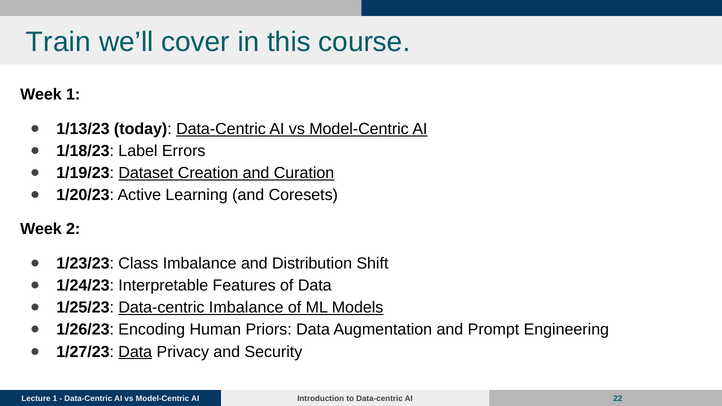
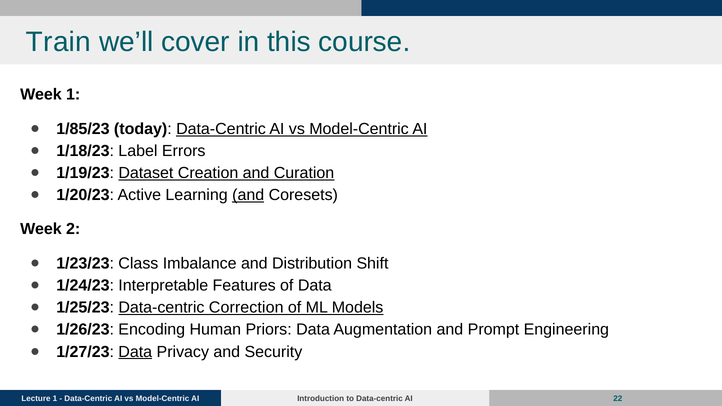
1/13/23: 1/13/23 -> 1/85/23
and at (248, 195) underline: none -> present
Data-centric Imbalance: Imbalance -> Correction
